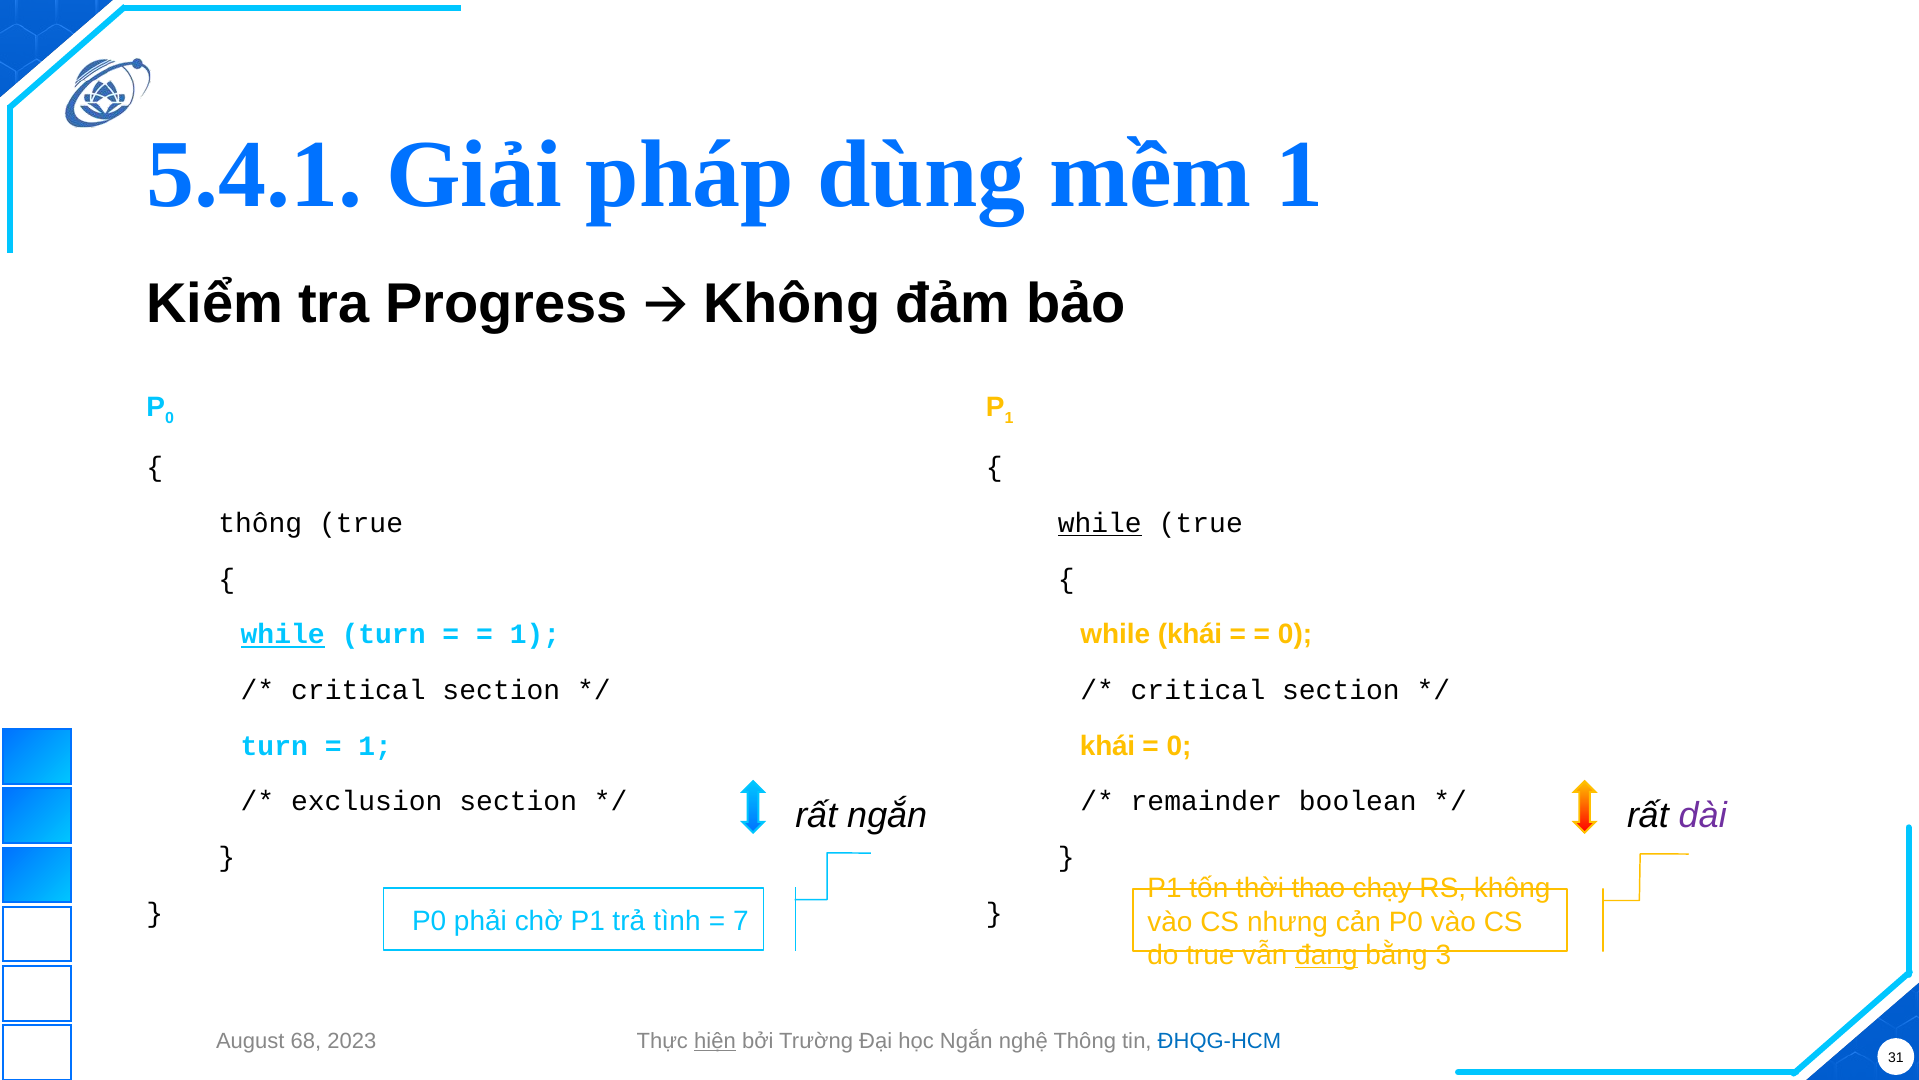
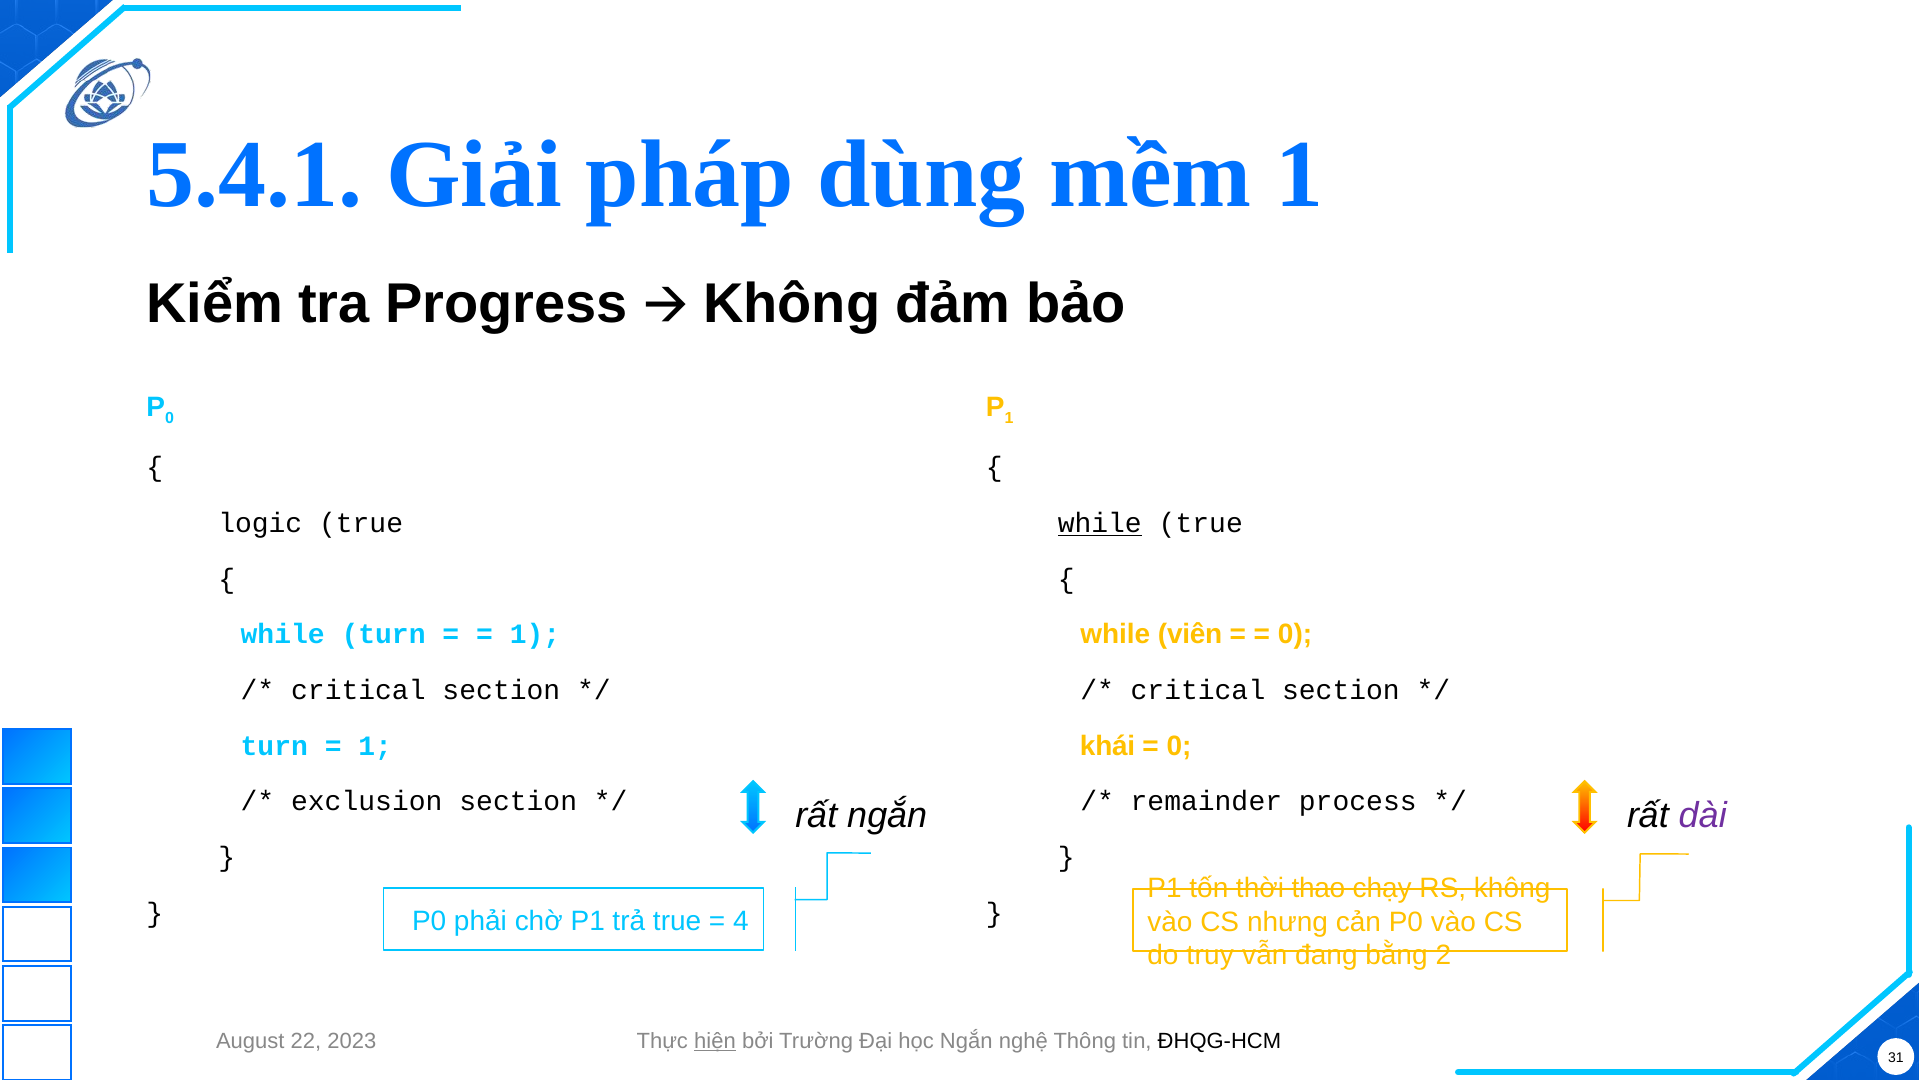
thông at (260, 523): thông -> logic
while khái: khái -> viên
while at (283, 634) underline: present -> none
boolean: boolean -> process
trả tình: tình -> true
7: 7 -> 4
do true: true -> truy
đang underline: present -> none
3: 3 -> 2
68: 68 -> 22
ĐHQG-HCM colour: blue -> black
